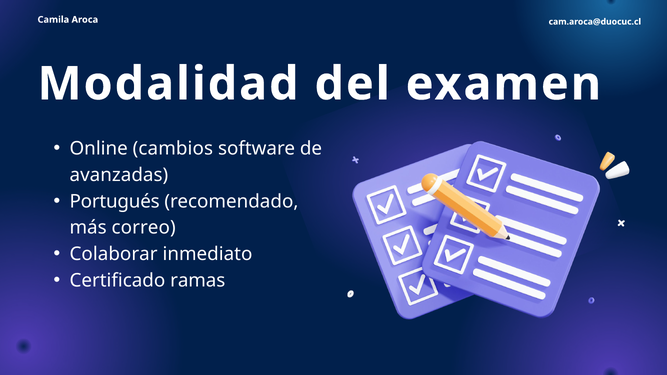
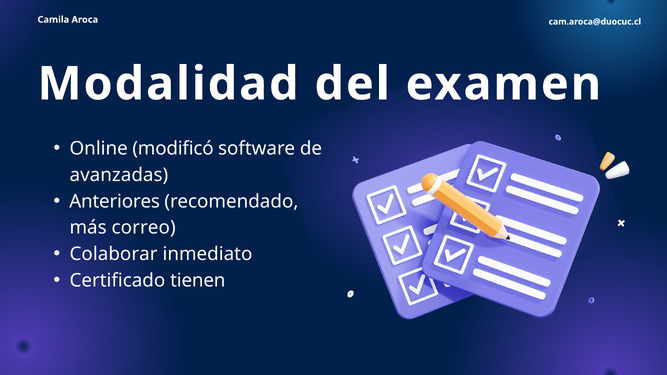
cambios: cambios -> modificó
Portugués: Portugués -> Anteriores
ramas: ramas -> tienen
